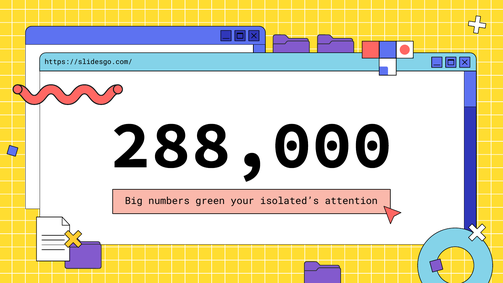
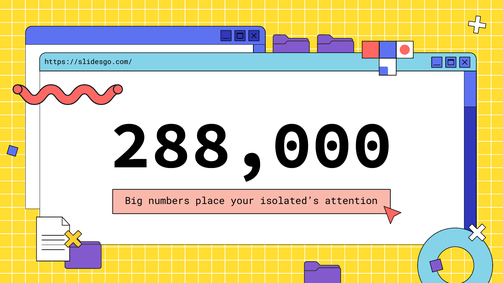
green: green -> place
